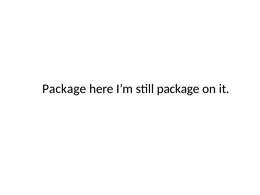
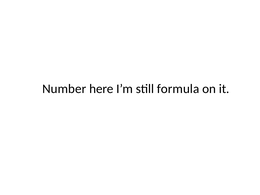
Package at (64, 89): Package -> Number
still package: package -> formula
